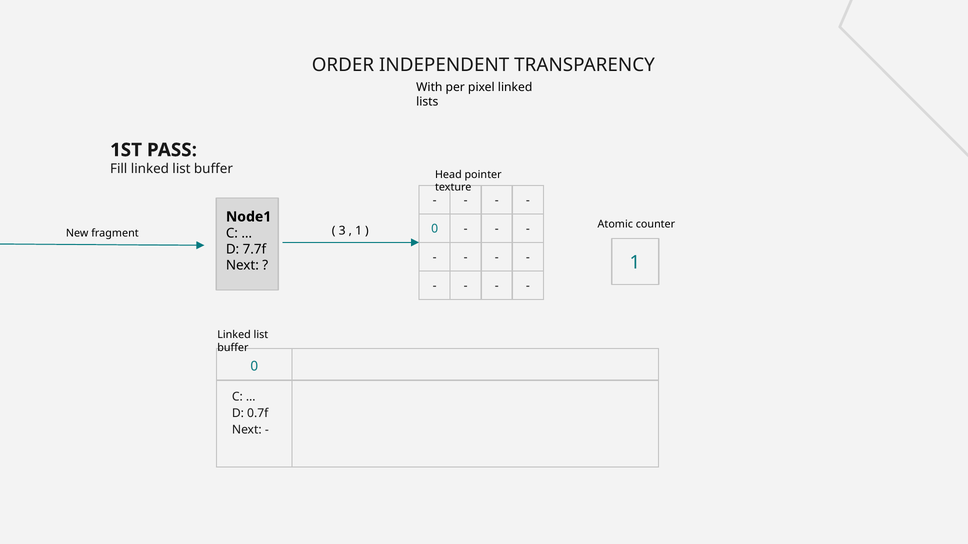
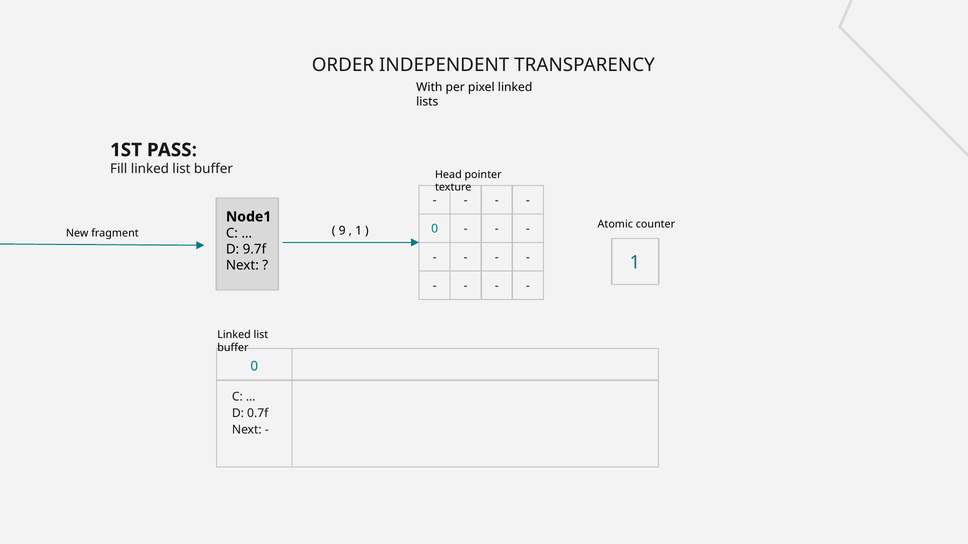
3: 3 -> 9
7.7f: 7.7f -> 9.7f
